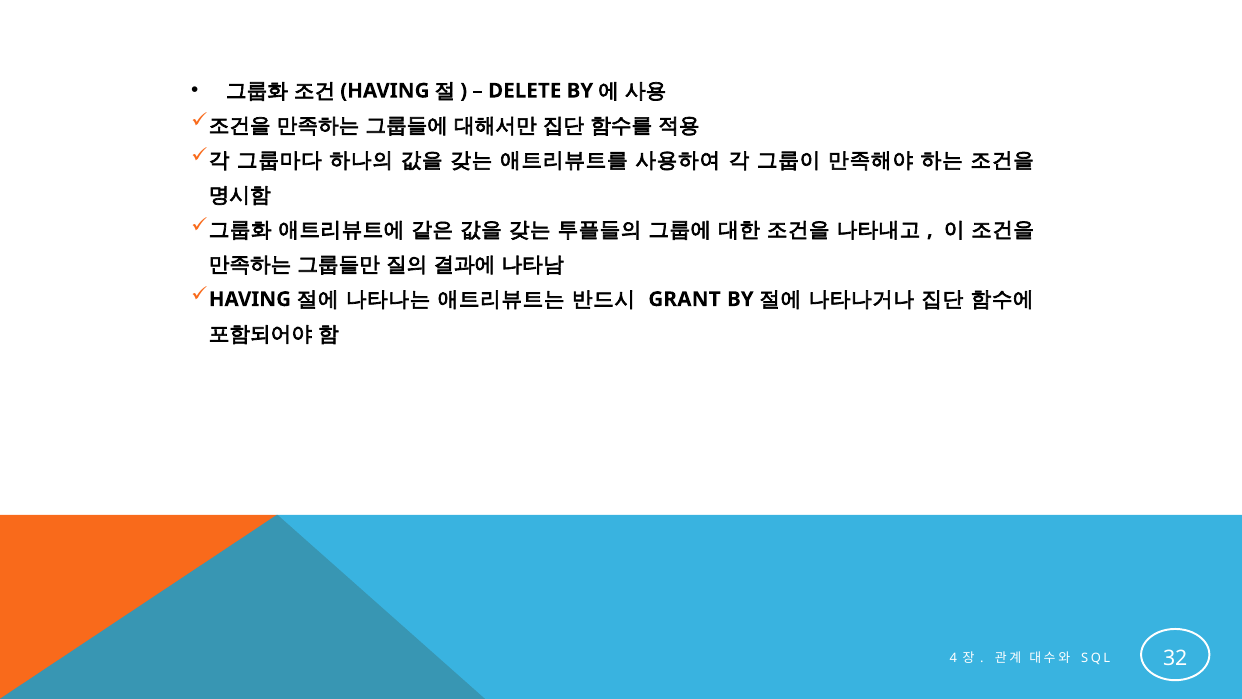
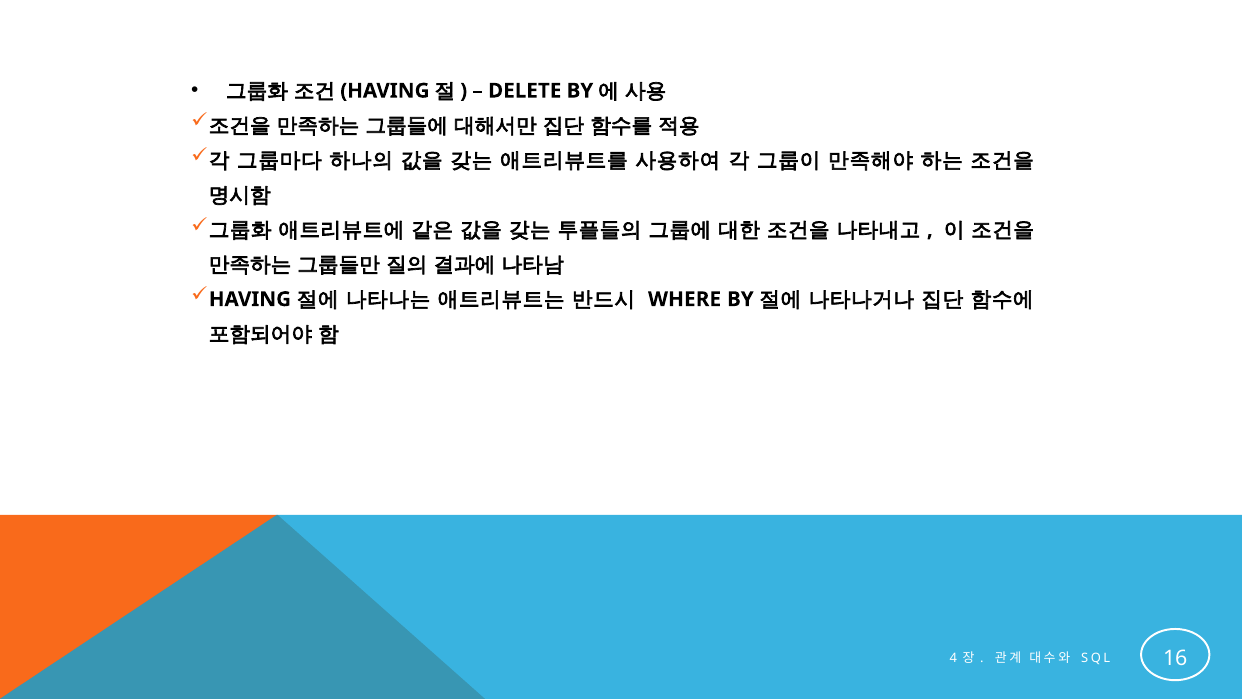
GRANT: GRANT -> WHERE
32: 32 -> 16
